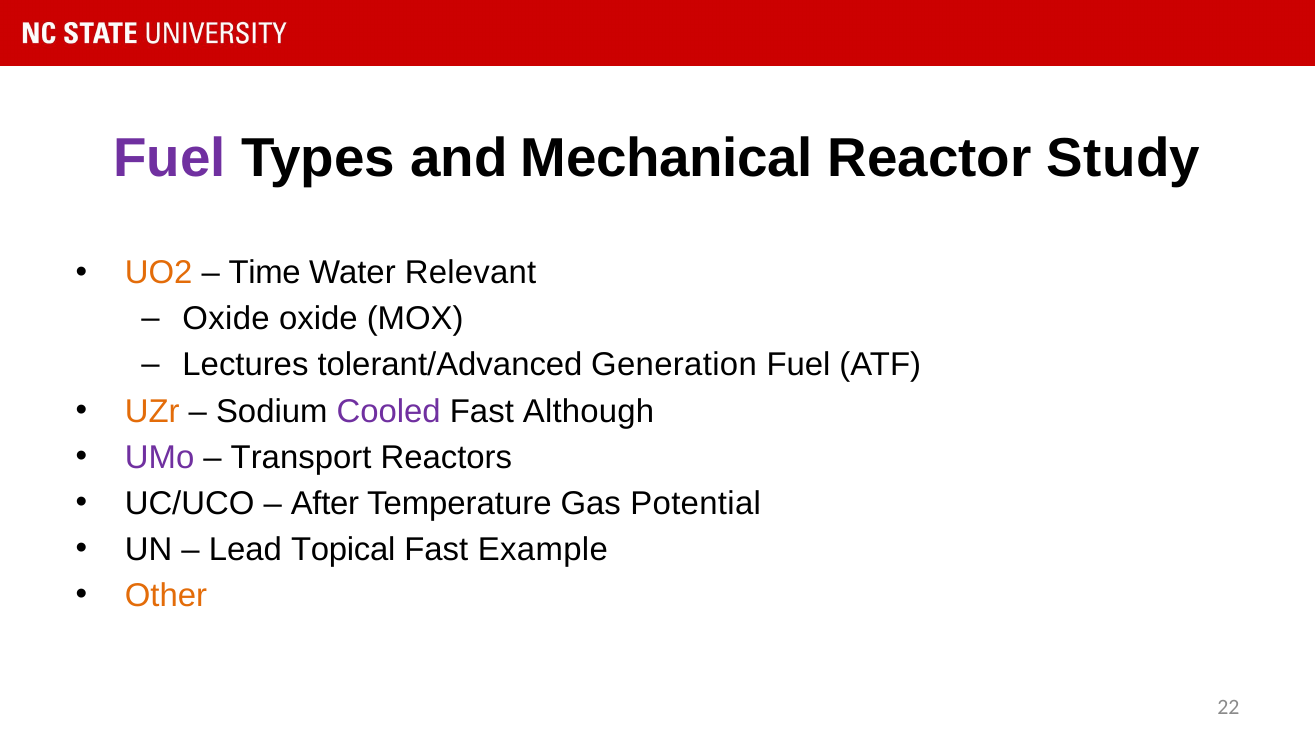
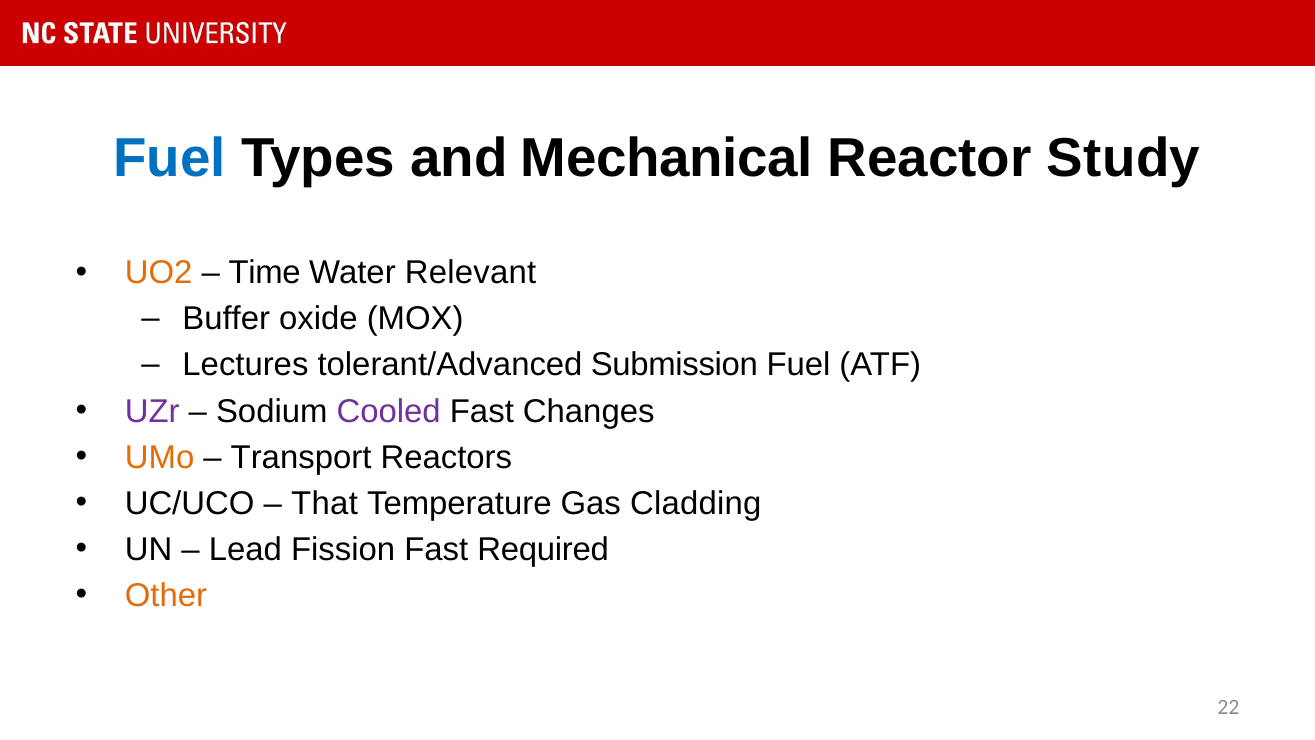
Fuel at (170, 159) colour: purple -> blue
Oxide at (226, 319): Oxide -> Buffer
Generation: Generation -> Submission
UZr colour: orange -> purple
Although: Although -> Changes
UMo colour: purple -> orange
After: After -> That
Potential: Potential -> Cladding
Topical: Topical -> Fission
Example: Example -> Required
